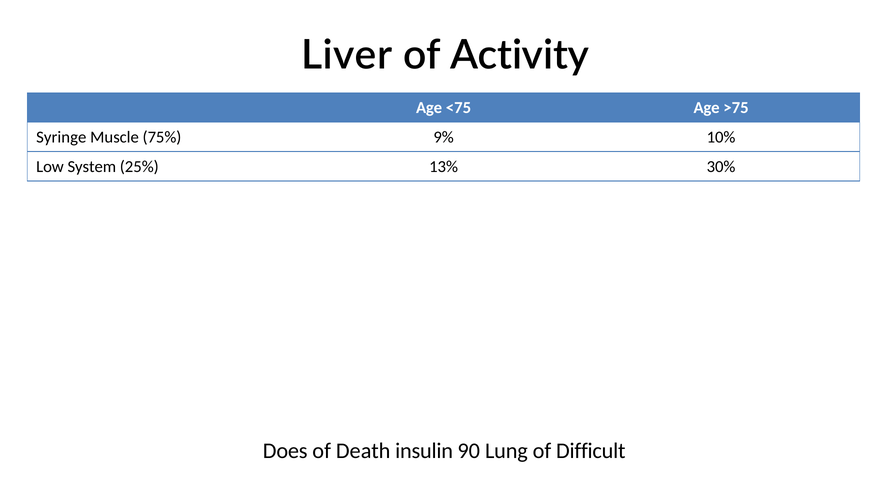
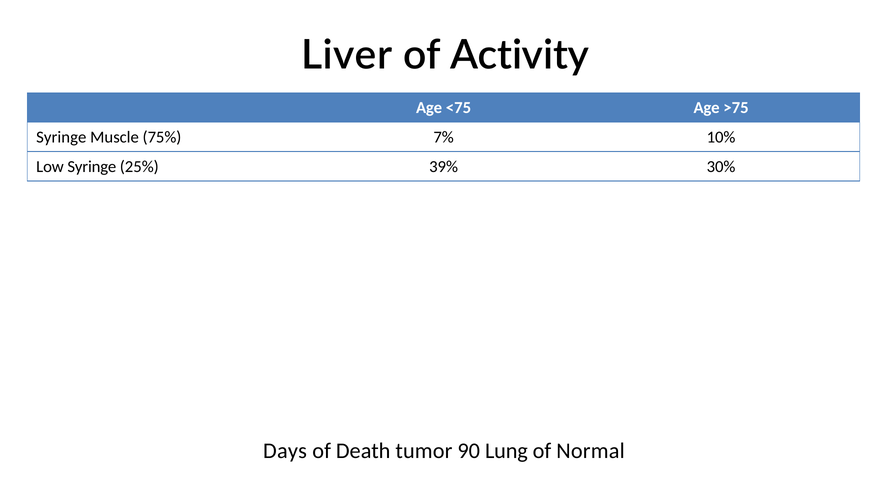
9%: 9% -> 7%
Low System: System -> Syringe
13%: 13% -> 39%
Does: Does -> Days
insulin: insulin -> tumor
Difficult: Difficult -> Normal
